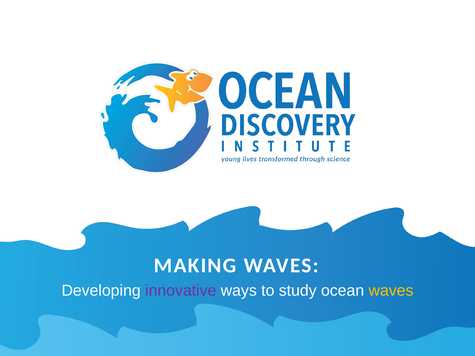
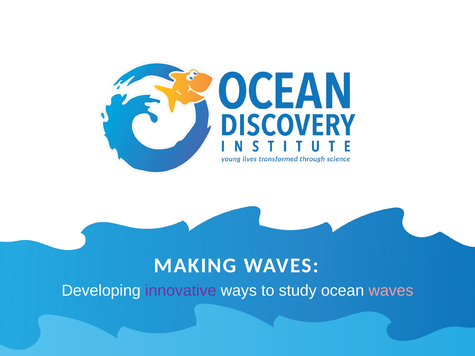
waves at (391, 291) colour: yellow -> pink
